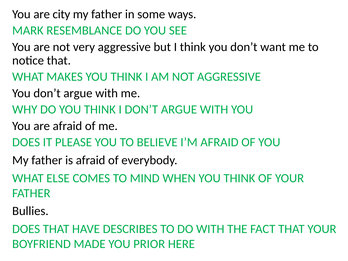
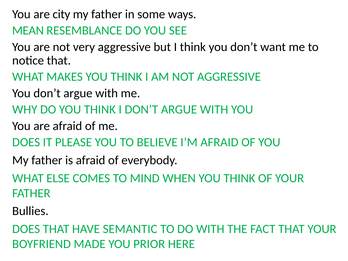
MARK: MARK -> MEAN
DESCRIBES: DESCRIBES -> SEMANTIC
